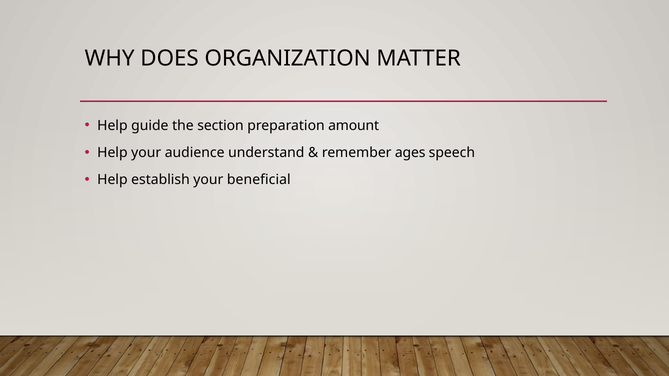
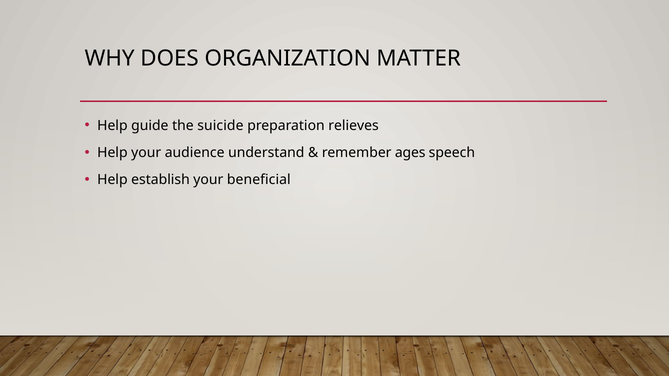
section: section -> suicide
amount: amount -> relieves
